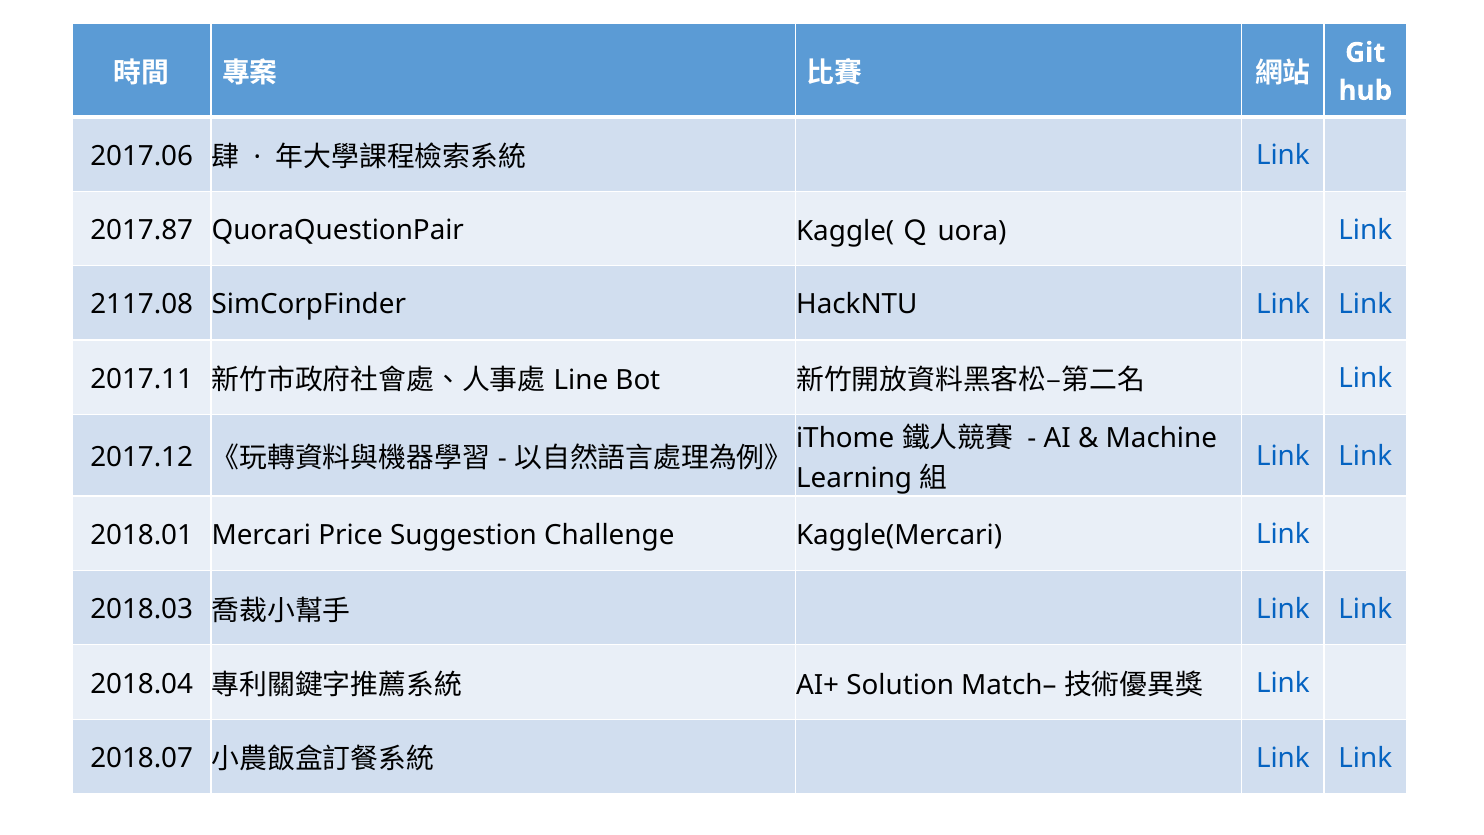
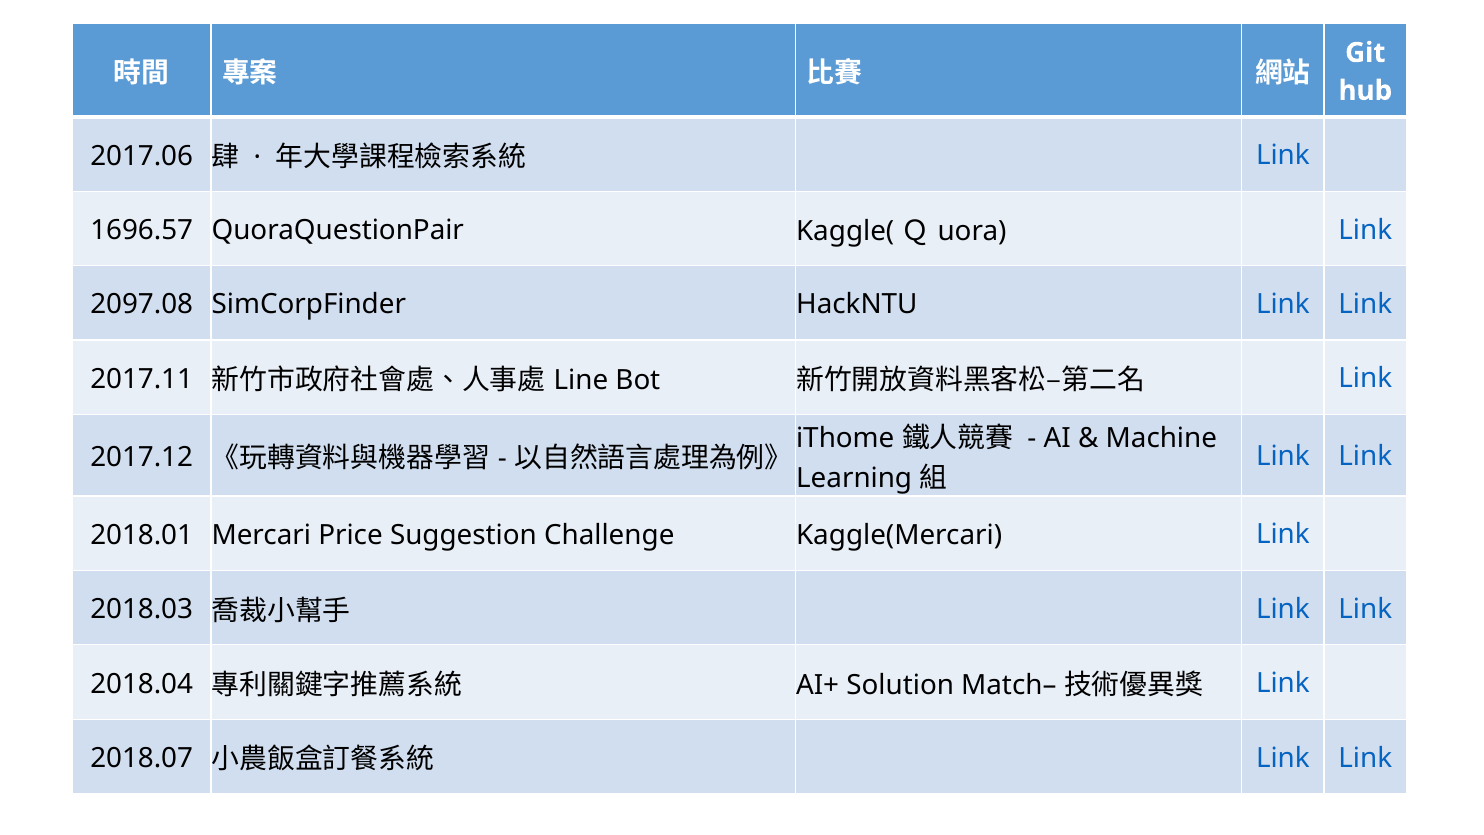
2017.87: 2017.87 -> 1696.57
2117.08: 2117.08 -> 2097.08
